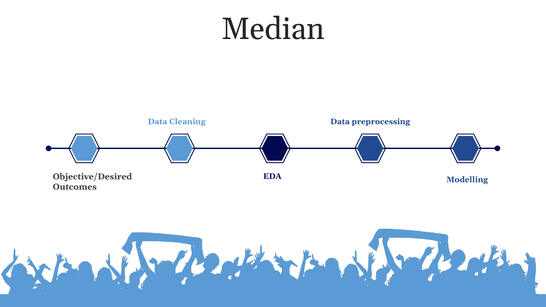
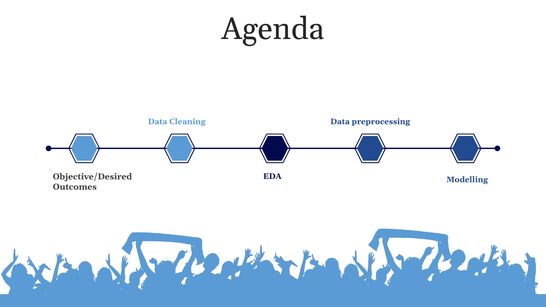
Median: Median -> Agenda
